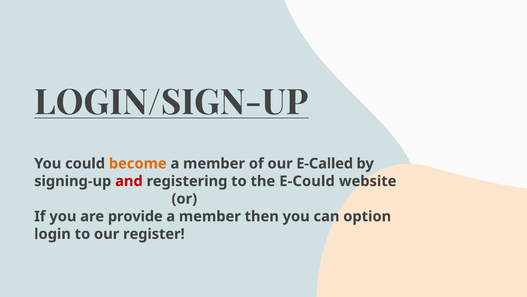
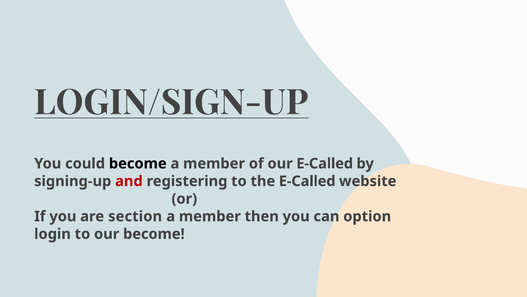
become at (138, 163) colour: orange -> black
the E-Could: E-Could -> E-Called
provide: provide -> section
our register: register -> become
